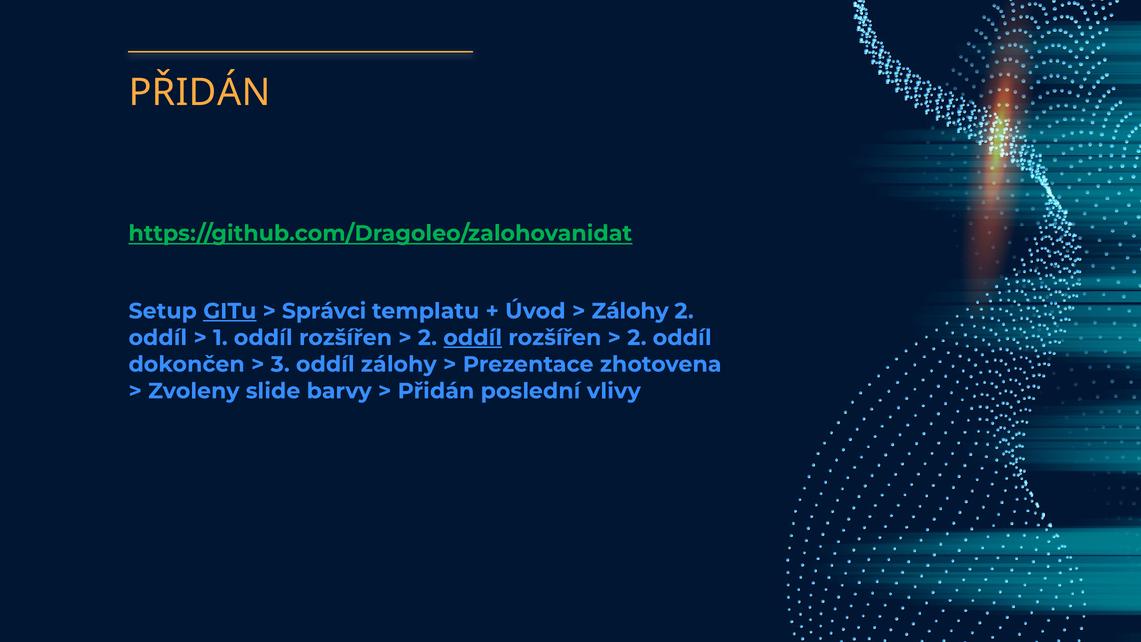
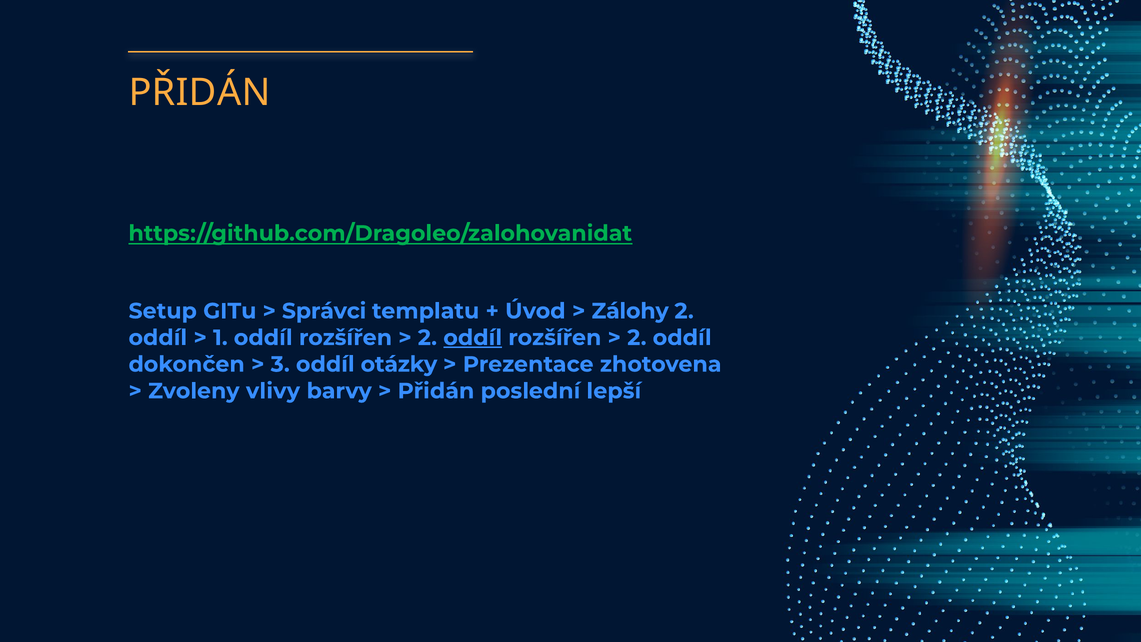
GITu underline: present -> none
oddíl zálohy: zálohy -> otázky
slide: slide -> vlivy
vlivy: vlivy -> lepší
